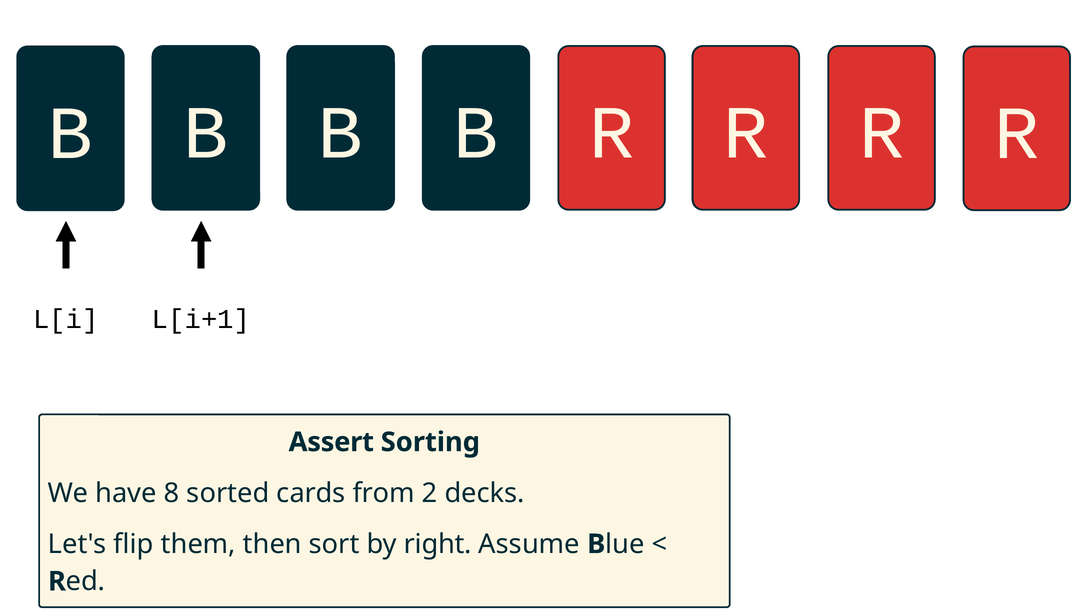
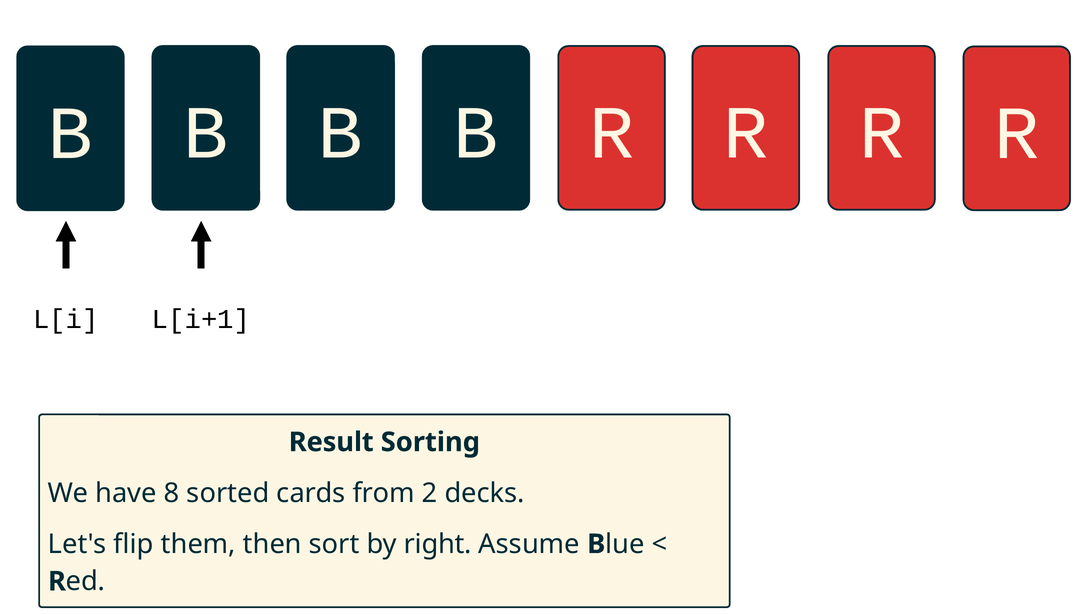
Assert: Assert -> Result
